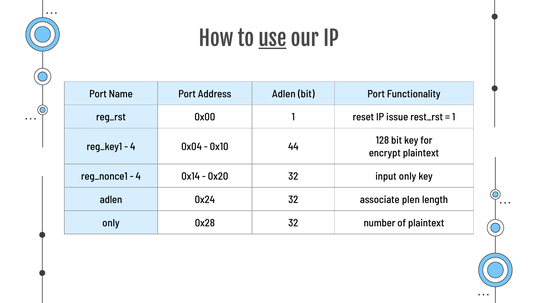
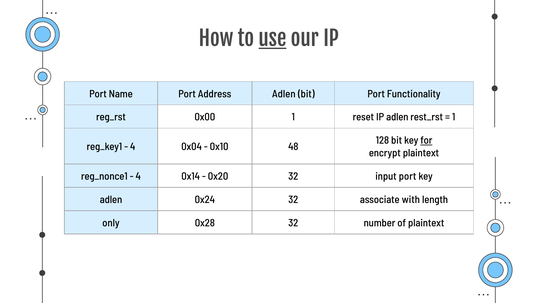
IP issue: issue -> adlen
for underline: none -> present
44: 44 -> 48
input only: only -> port
plen: plen -> with
